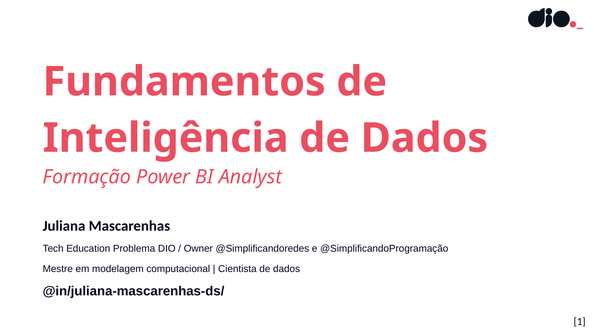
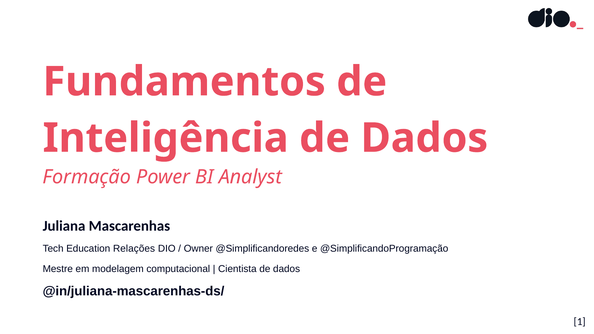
Problema: Problema -> Relações
